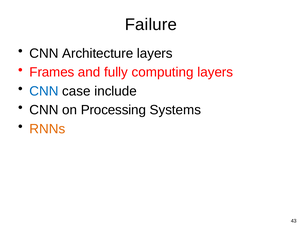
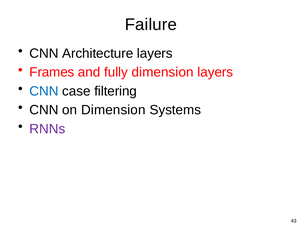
fully computing: computing -> dimension
include: include -> filtering
on Processing: Processing -> Dimension
RNNs colour: orange -> purple
